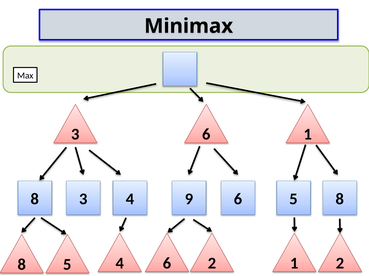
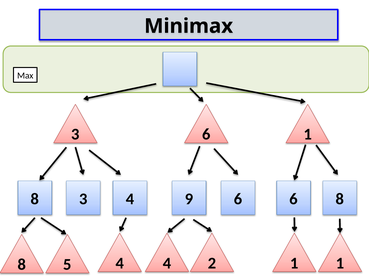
6 5: 5 -> 6
4 6: 6 -> 4
1 2: 2 -> 1
